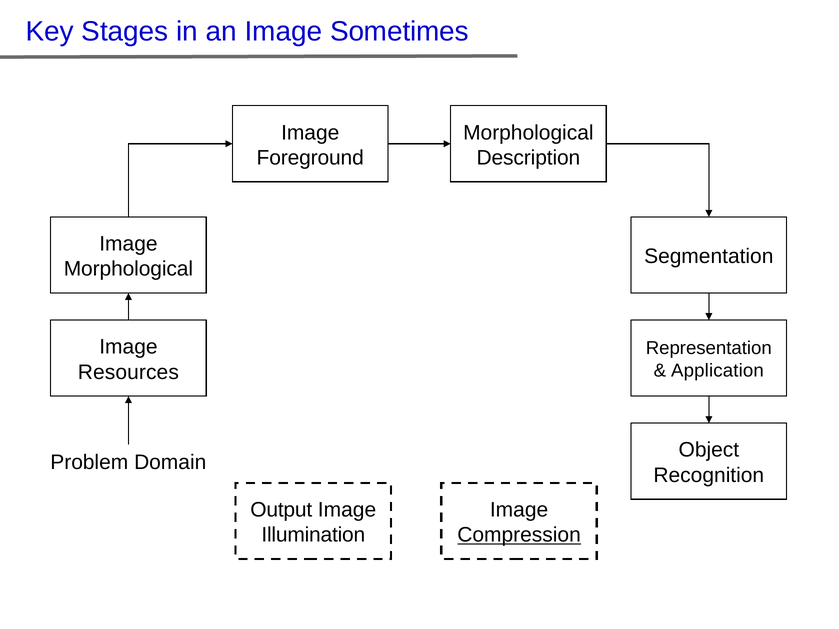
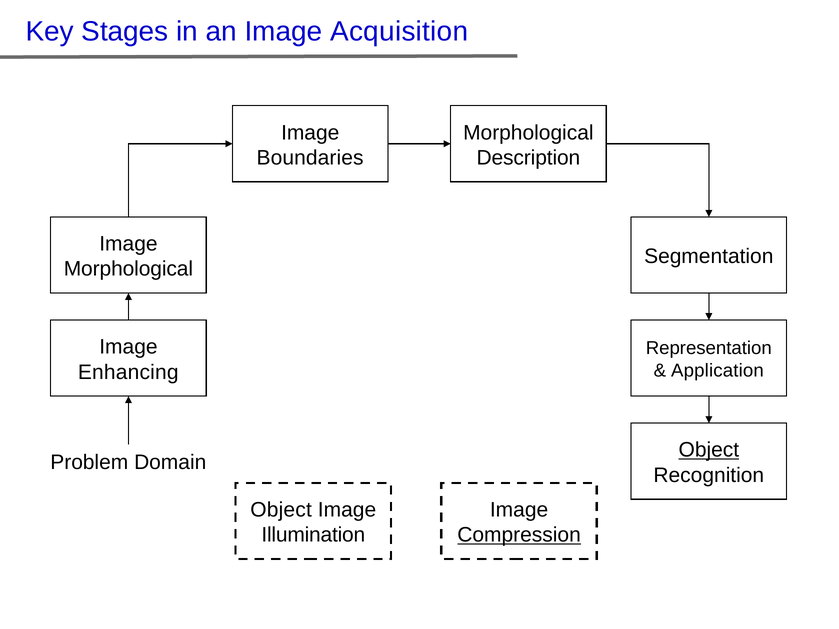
Sometimes: Sometimes -> Acquisition
Foreground: Foreground -> Boundaries
Resources: Resources -> Enhancing
Object at (709, 450) underline: none -> present
Output at (281, 510): Output -> Object
